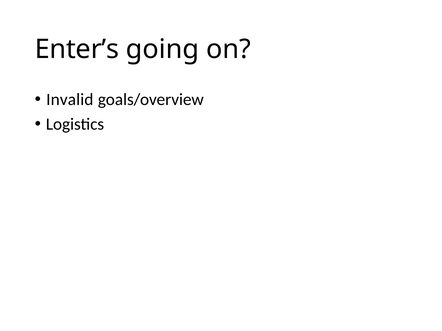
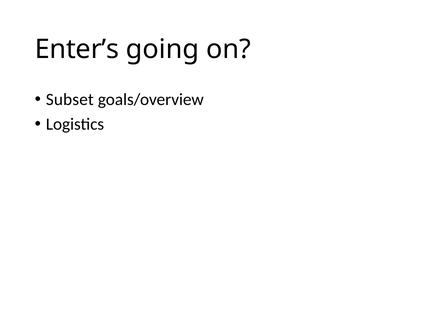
Invalid: Invalid -> Subset
